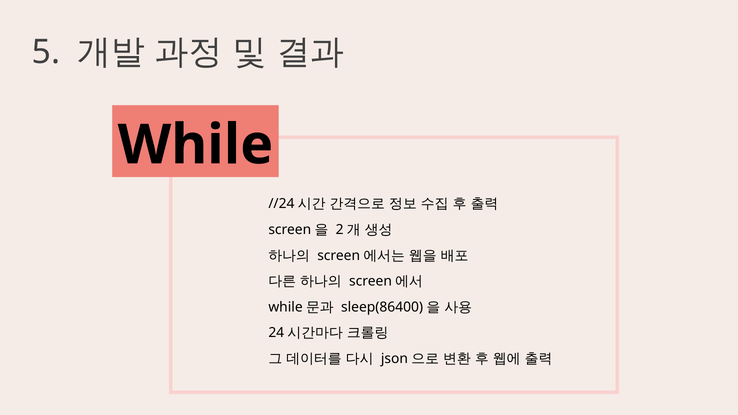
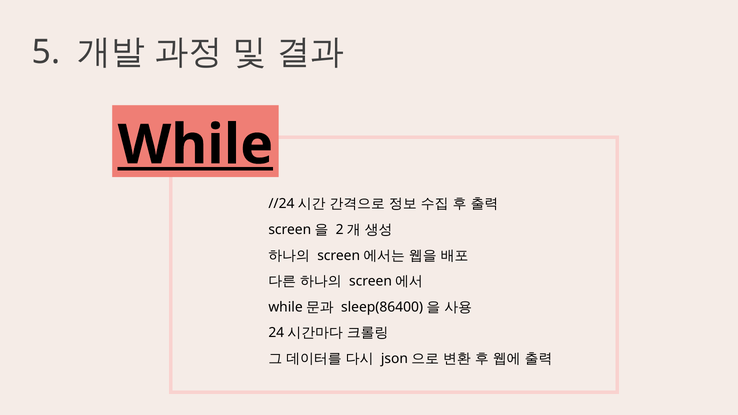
While underline: none -> present
